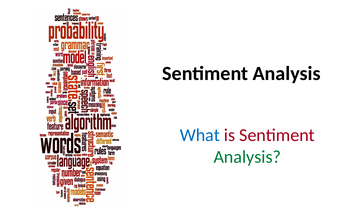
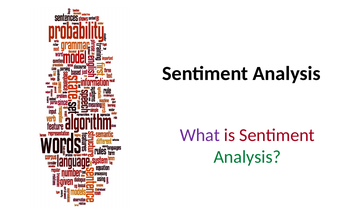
What colour: blue -> purple
